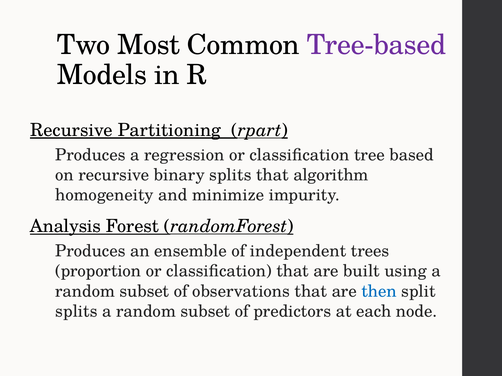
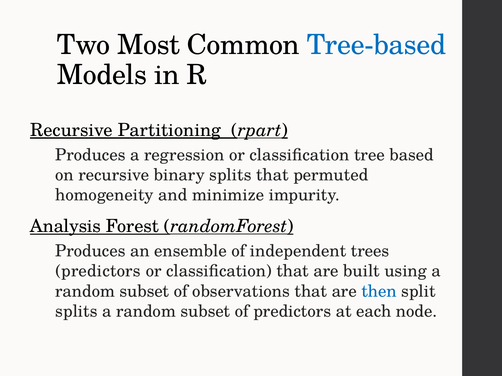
Tree-based colour: purple -> blue
algorithm: algorithm -> permuted
proportion at (98, 271): proportion -> predictors
